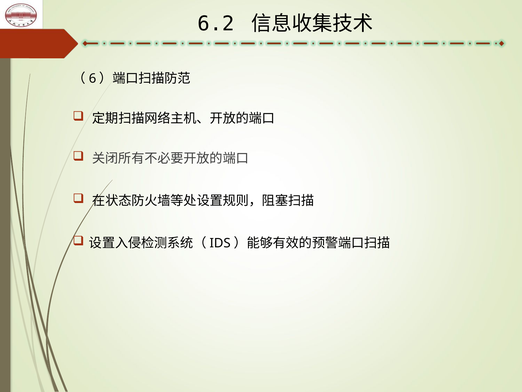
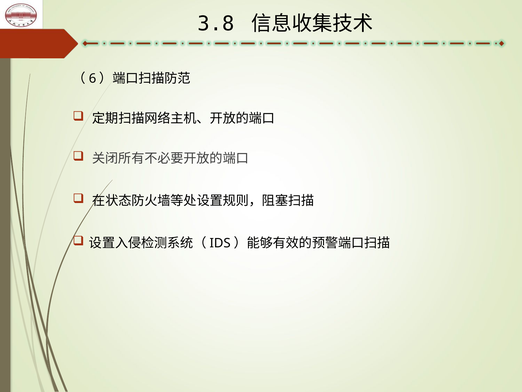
6.2: 6.2 -> 3.8
